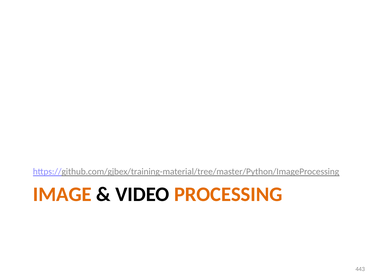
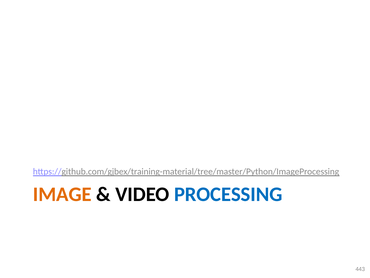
PROCESSING colour: orange -> blue
